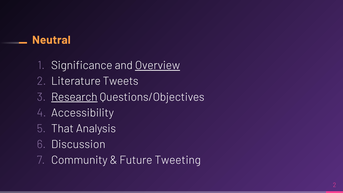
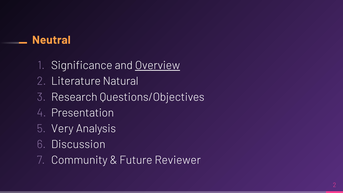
Tweets: Tweets -> Natural
Research underline: present -> none
Accessibility: Accessibility -> Presentation
That: That -> Very
Tweeting: Tweeting -> Reviewer
